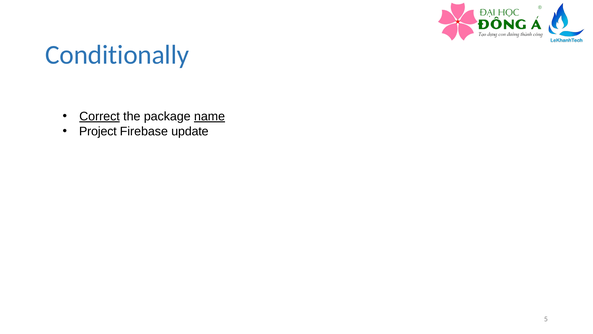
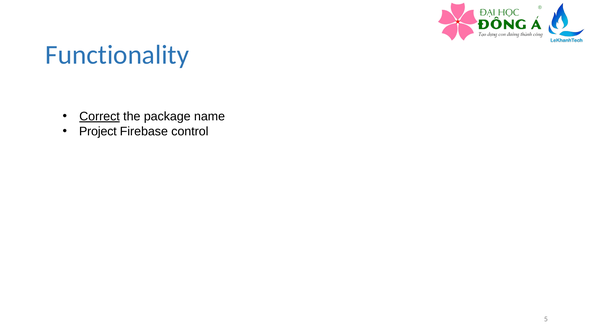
Conditionally: Conditionally -> Functionality
name underline: present -> none
update: update -> control
